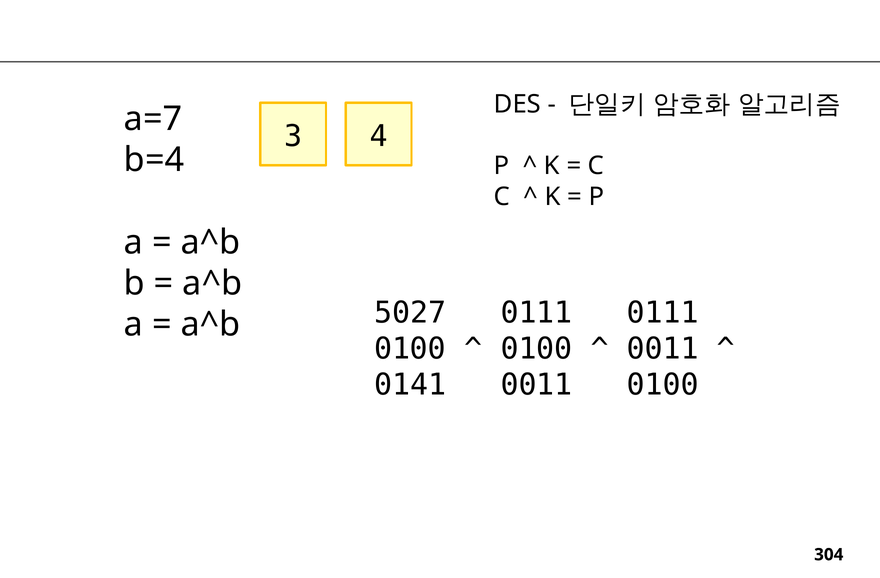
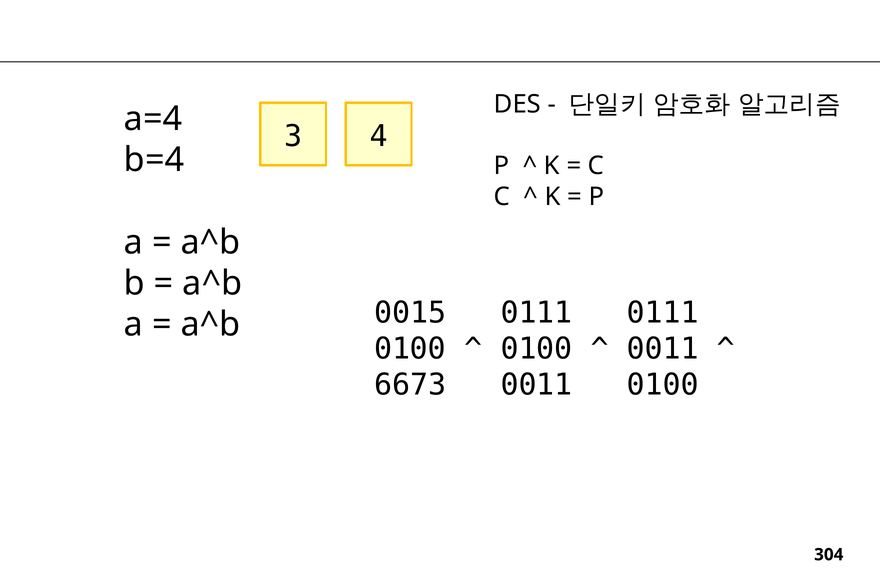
a=7: a=7 -> a=4
5027: 5027 -> 0015
0141: 0141 -> 6673
